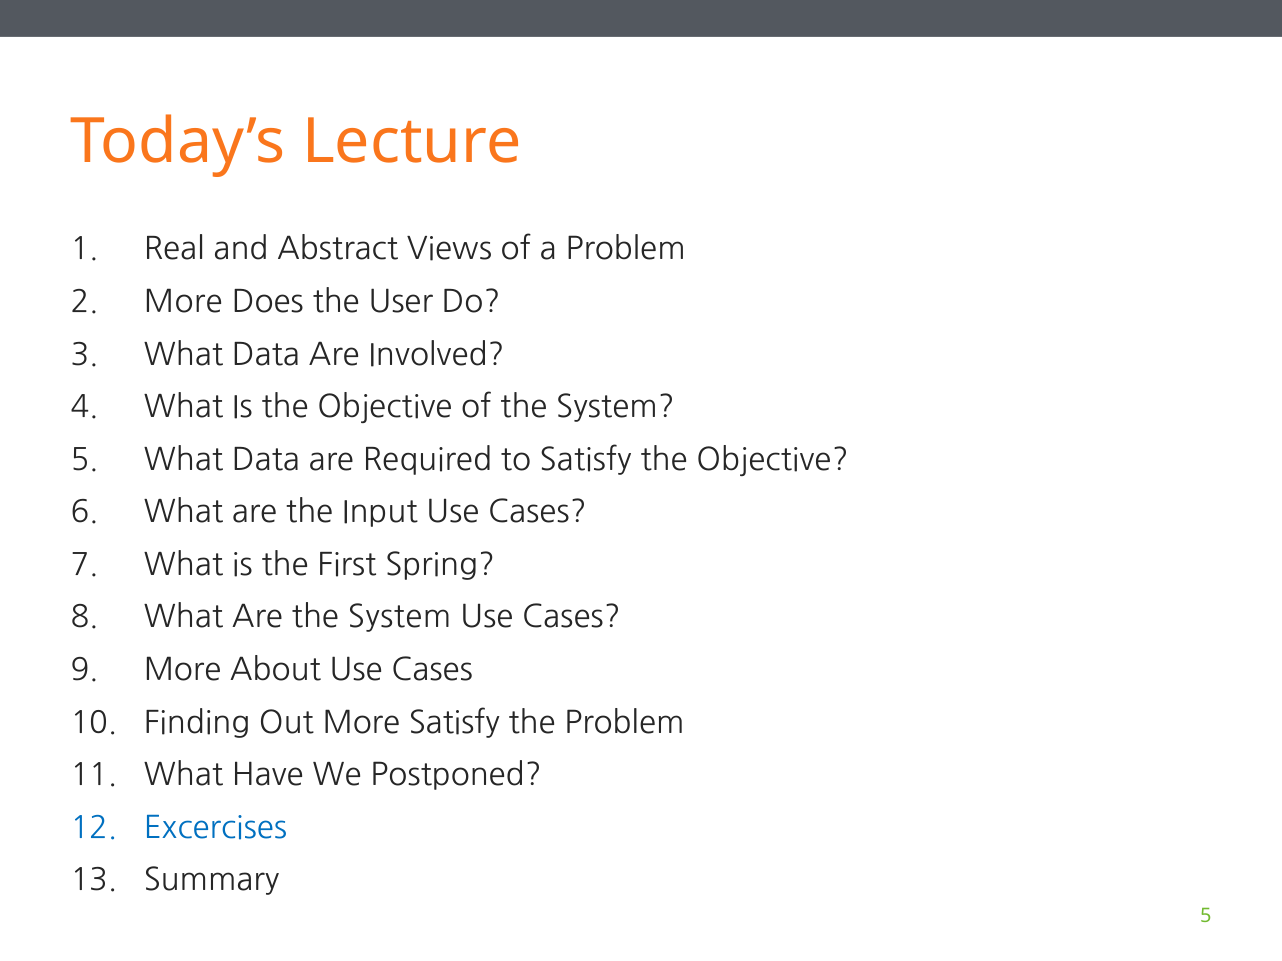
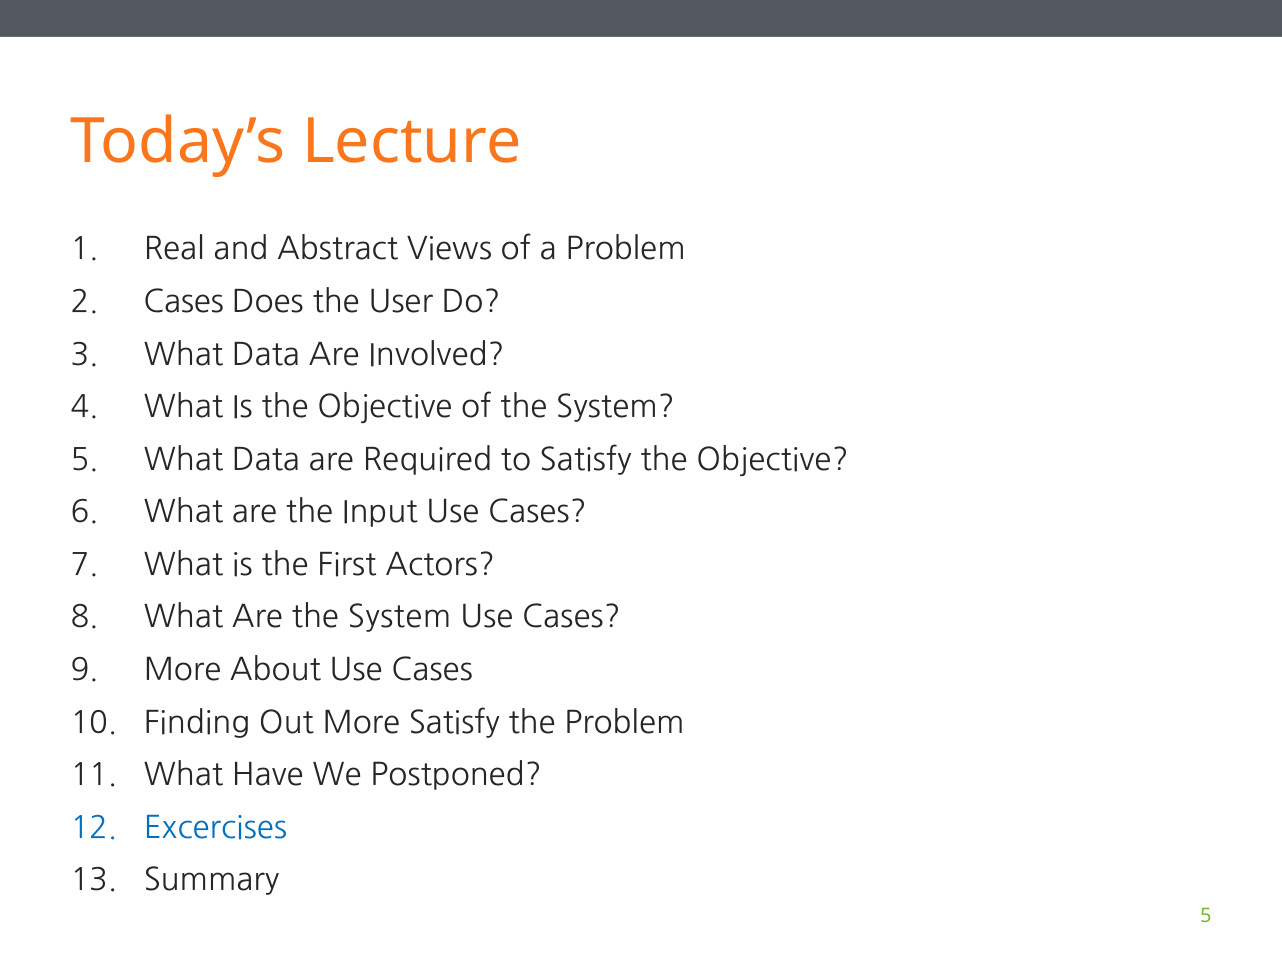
More at (183, 302): More -> Cases
Spring: Spring -> Actors
